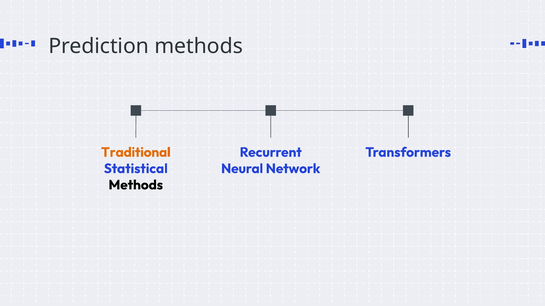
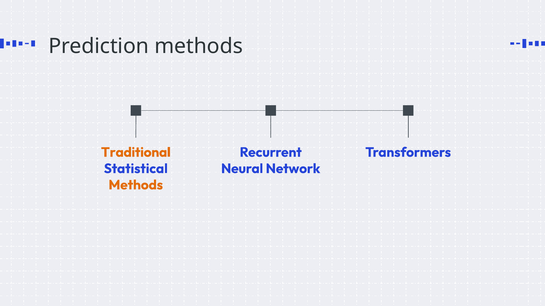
Methods at (136, 185) colour: black -> orange
